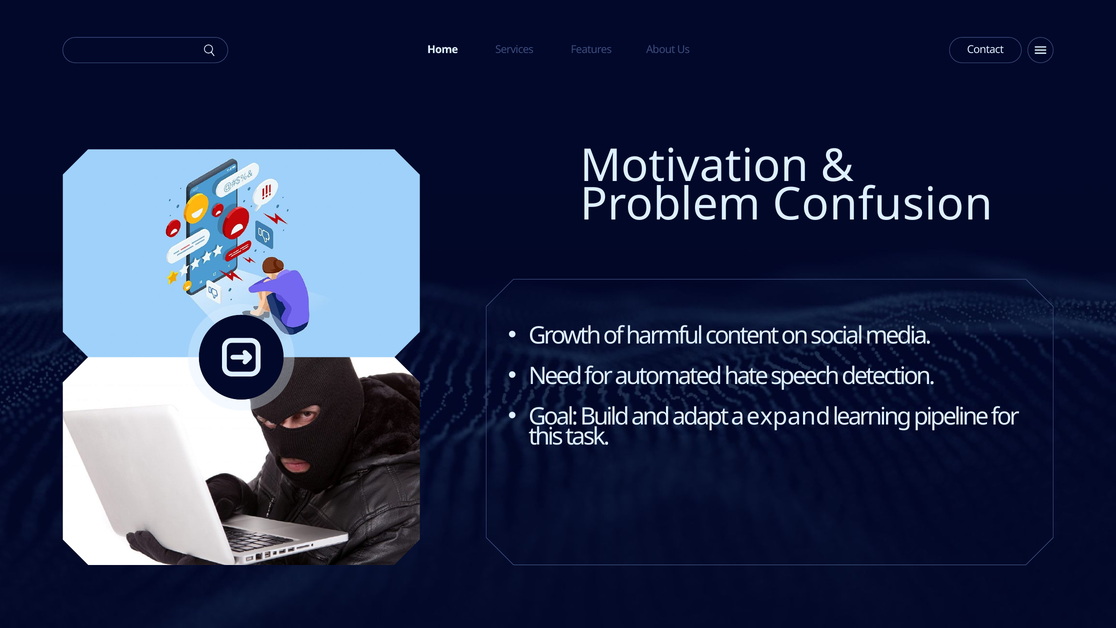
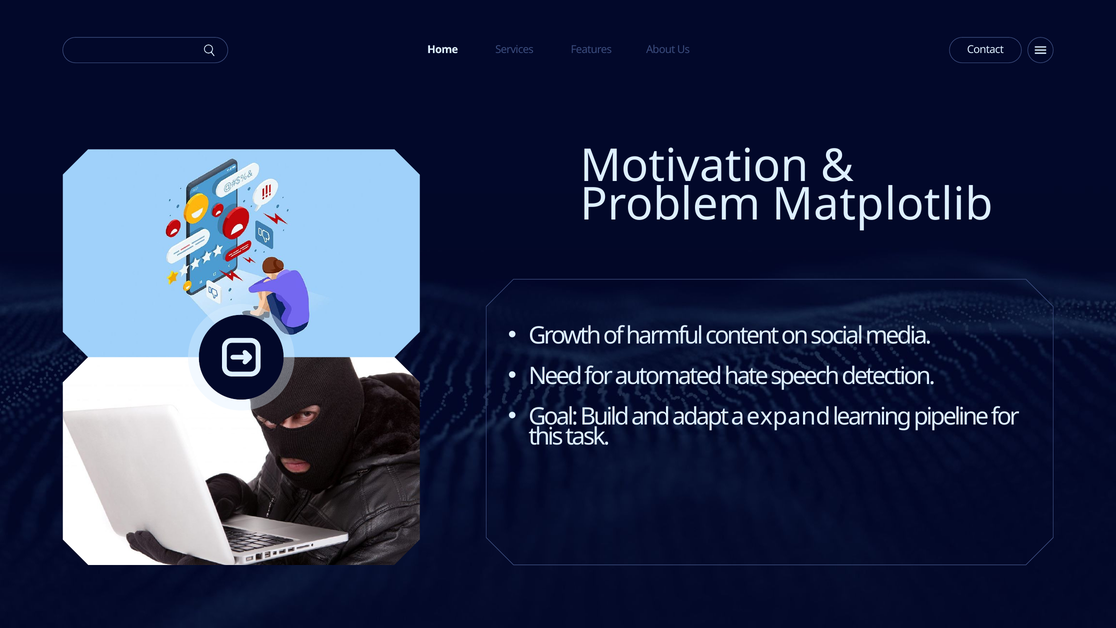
Confusion: Confusion -> Matplotlib
